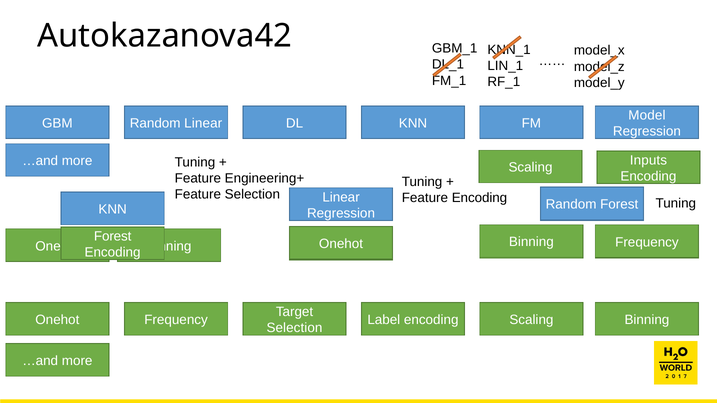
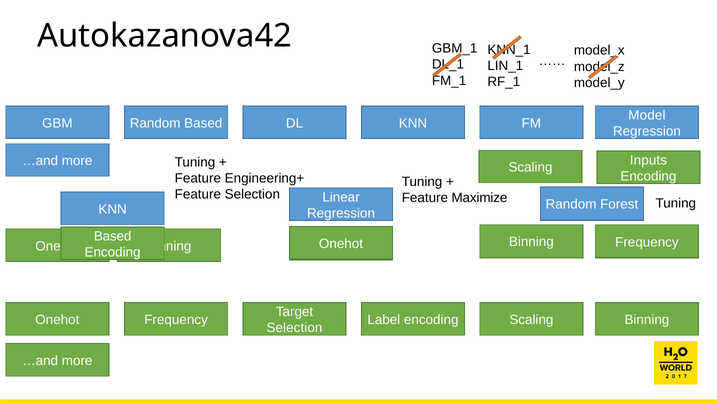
Random Linear: Linear -> Based
Feature Encoding: Encoding -> Maximize
Forest at (113, 236): Forest -> Based
